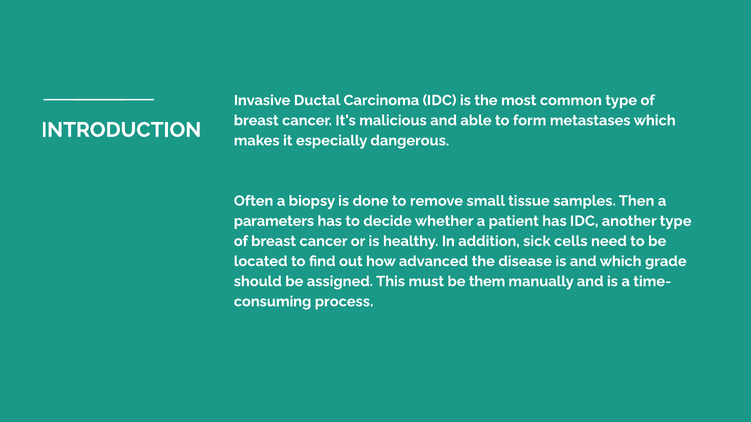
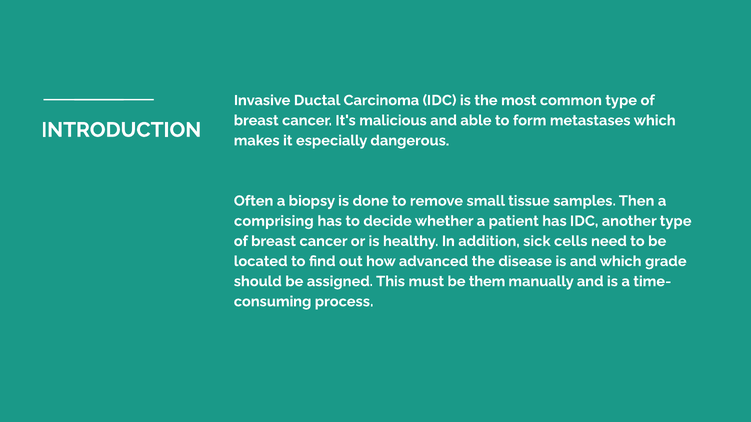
parameters: parameters -> comprising
